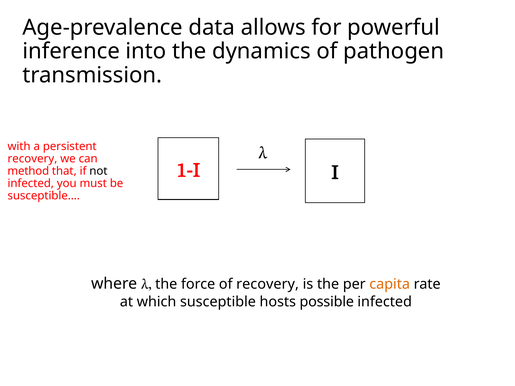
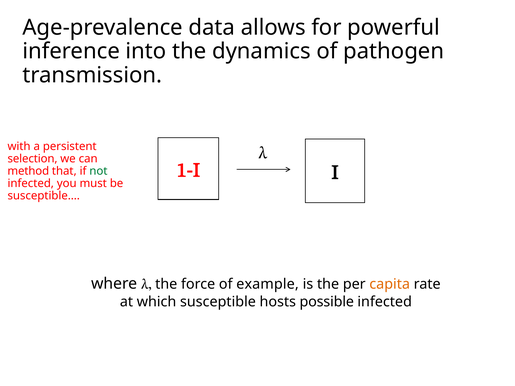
recovery at (32, 159): recovery -> selection
not colour: black -> green
of recovery: recovery -> example
